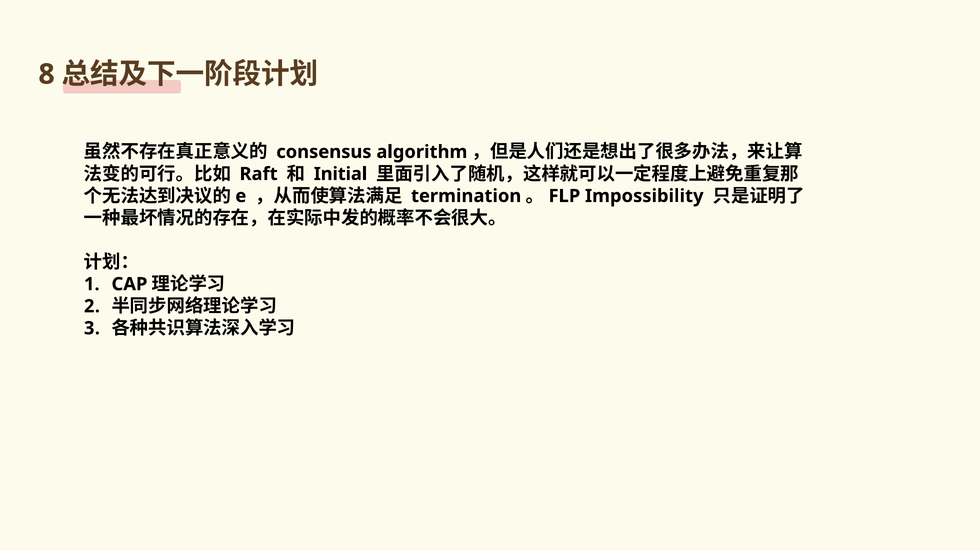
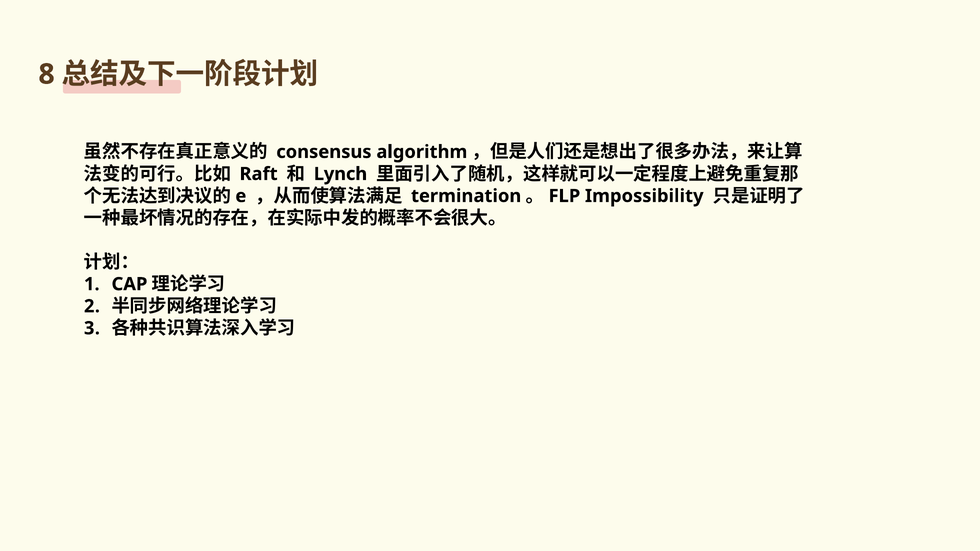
Initial: Initial -> Lynch
